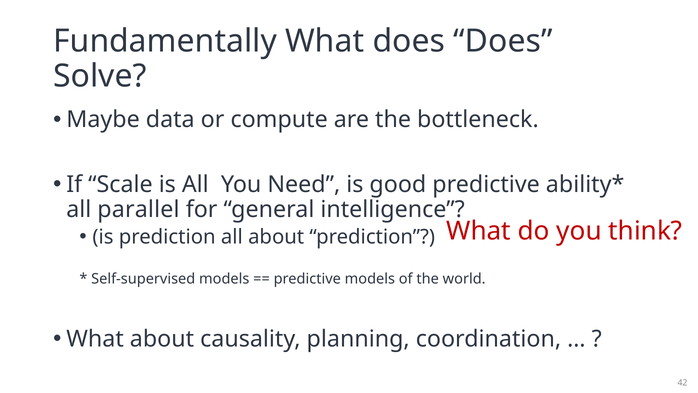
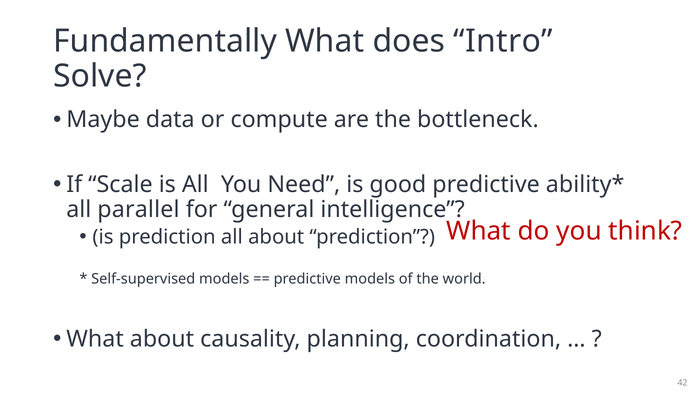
does Does: Does -> Intro
